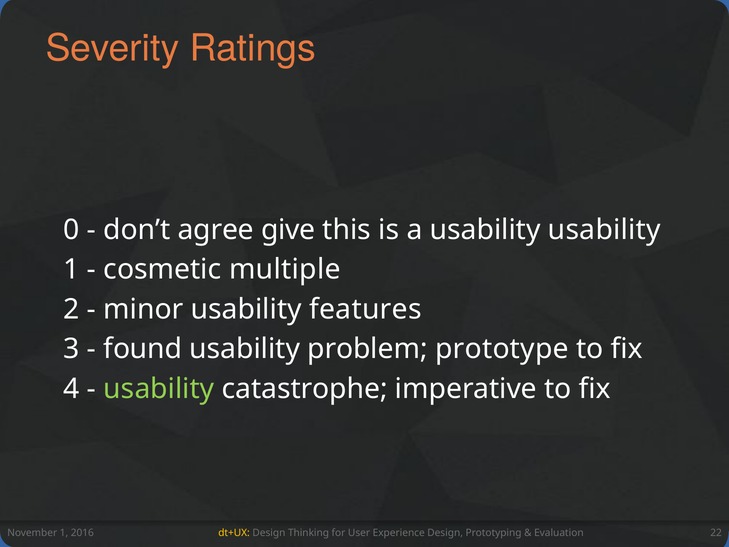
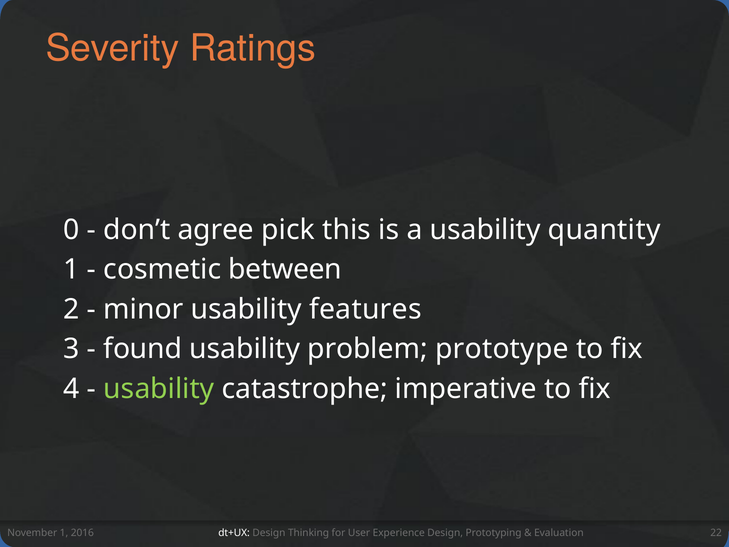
give: give -> pick
usability usability: usability -> quantity
multiple: multiple -> between
dt+UX colour: yellow -> white
